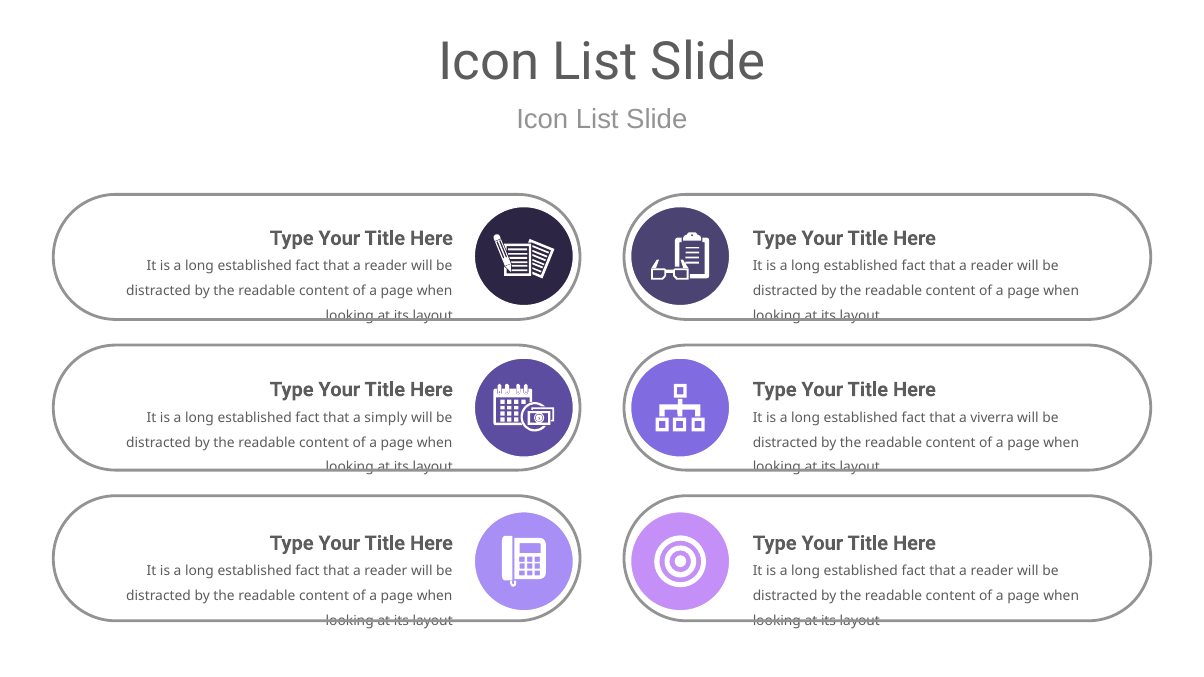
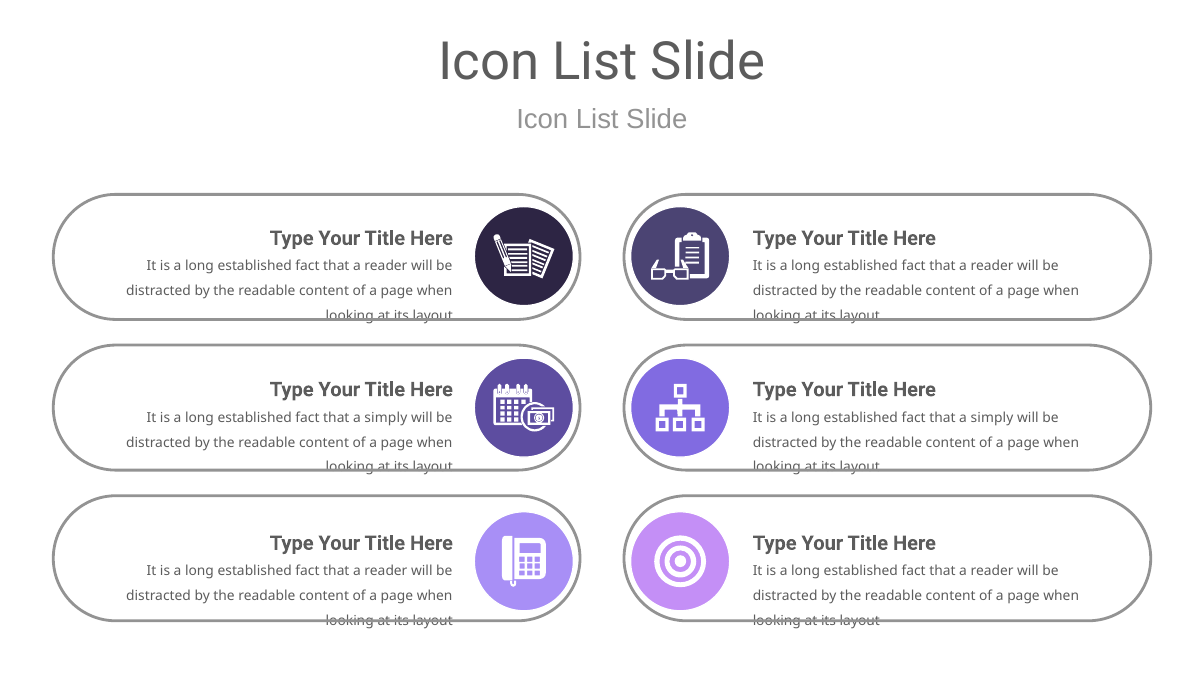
viverra at (992, 418): viverra -> simply
